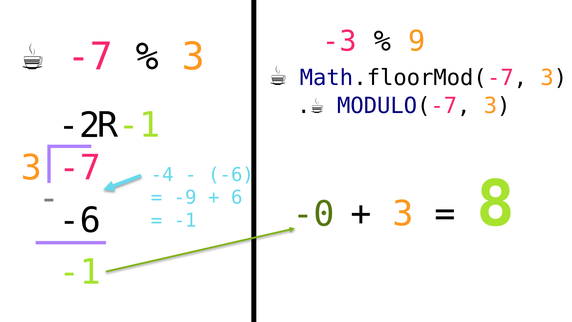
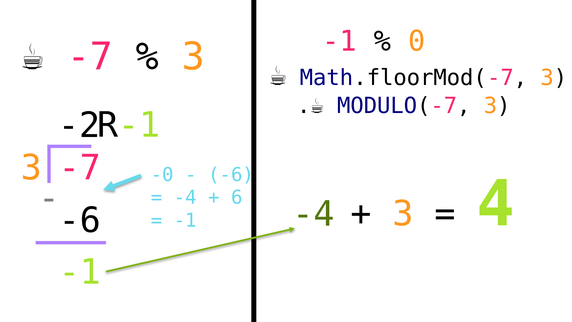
-3 at (339, 41): -3 -> -1
9: 9 -> 0
-4: -4 -> -0
-9 at (185, 198): -9 -> -4
8: 8 -> 4
-0 at (314, 214): -0 -> -4
